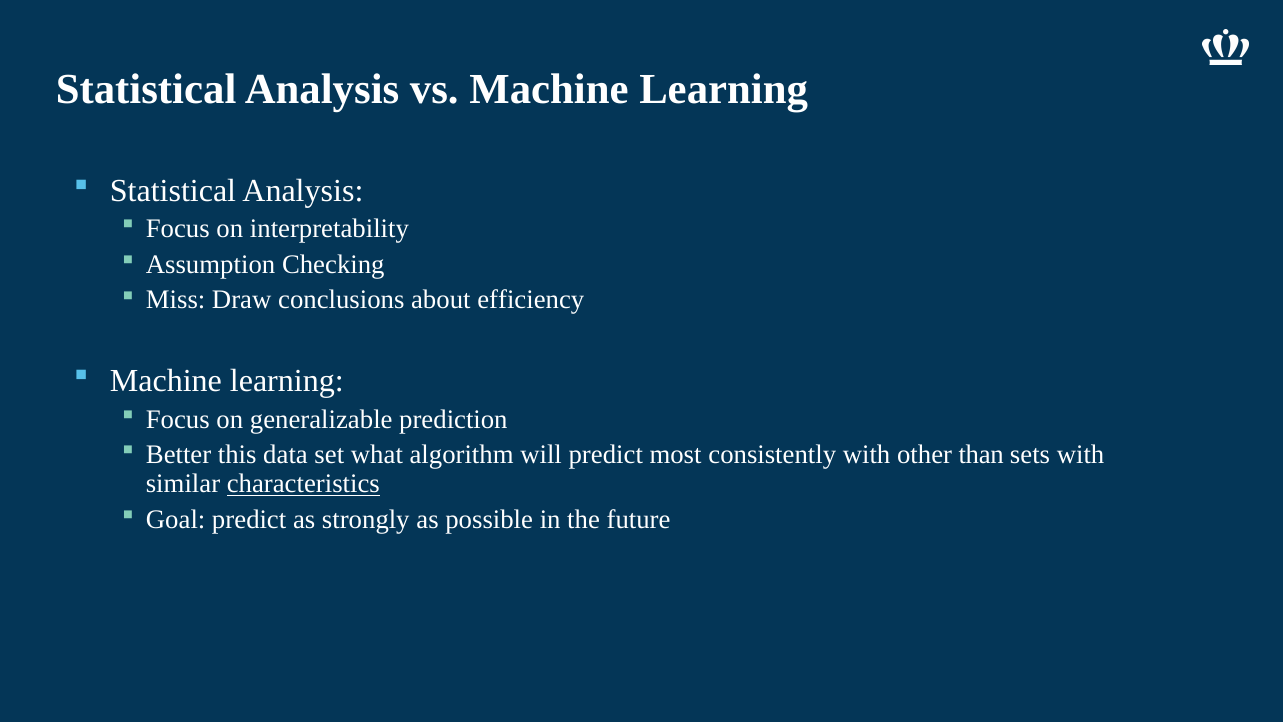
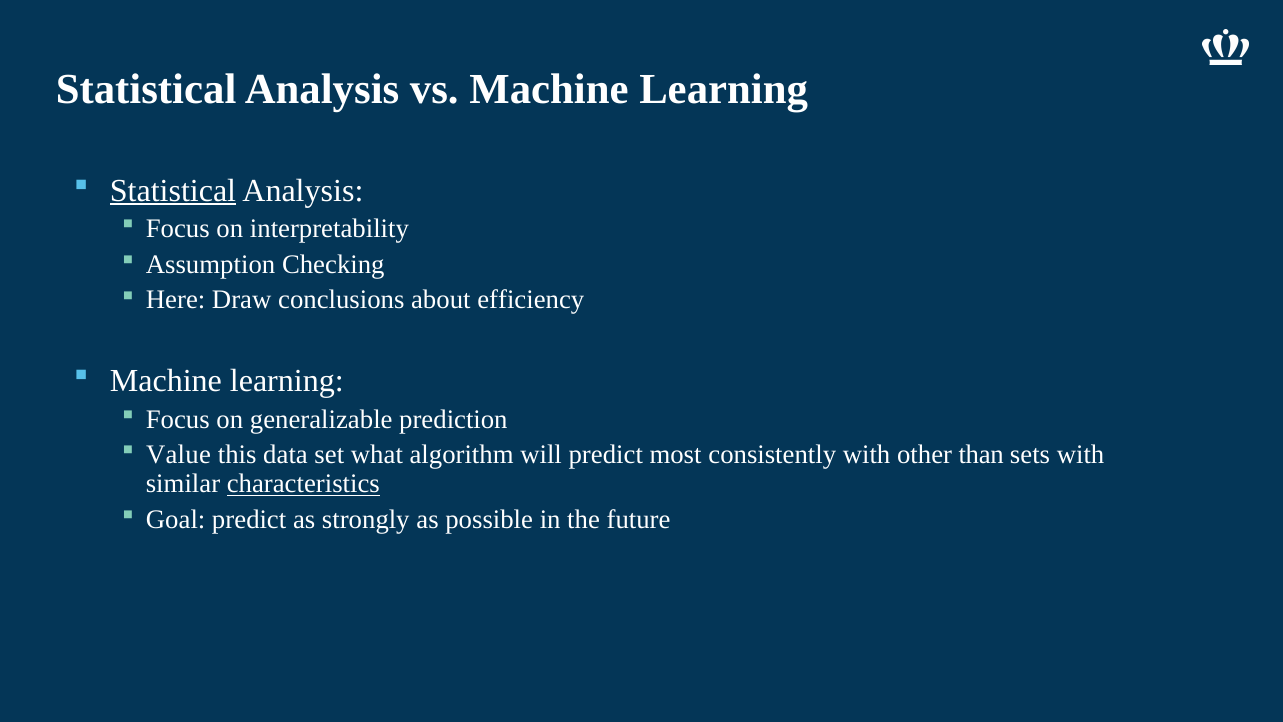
Statistical at (173, 190) underline: none -> present
Miss: Miss -> Here
Better: Better -> Value
